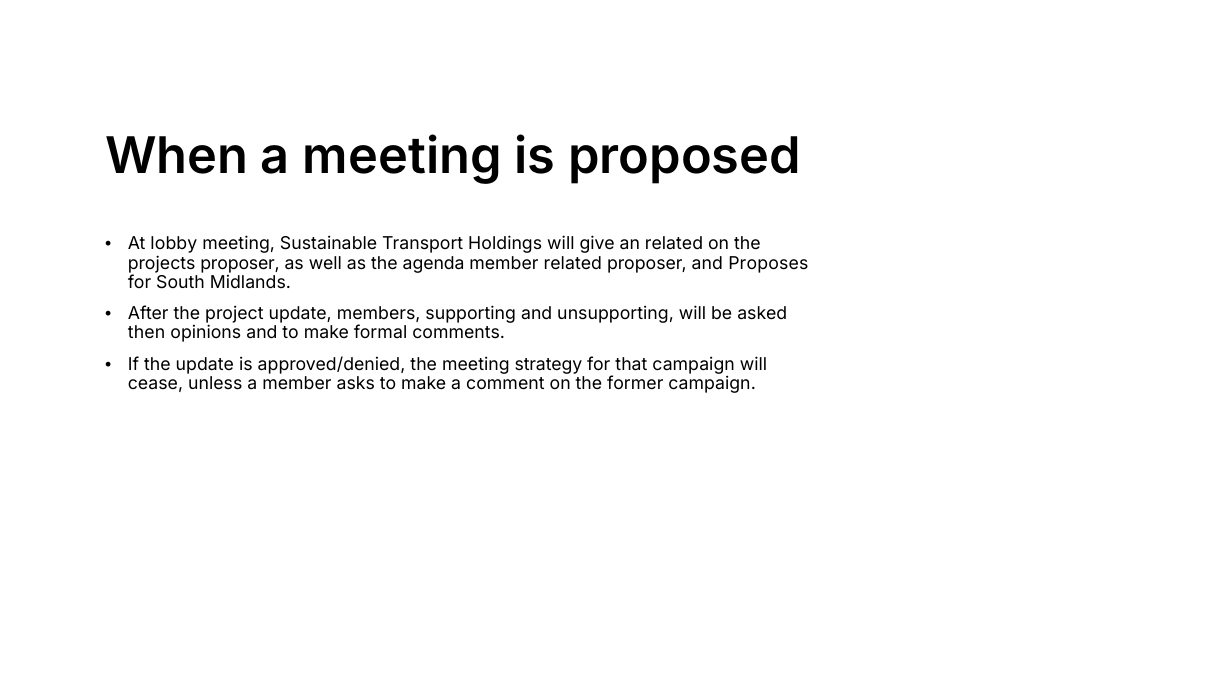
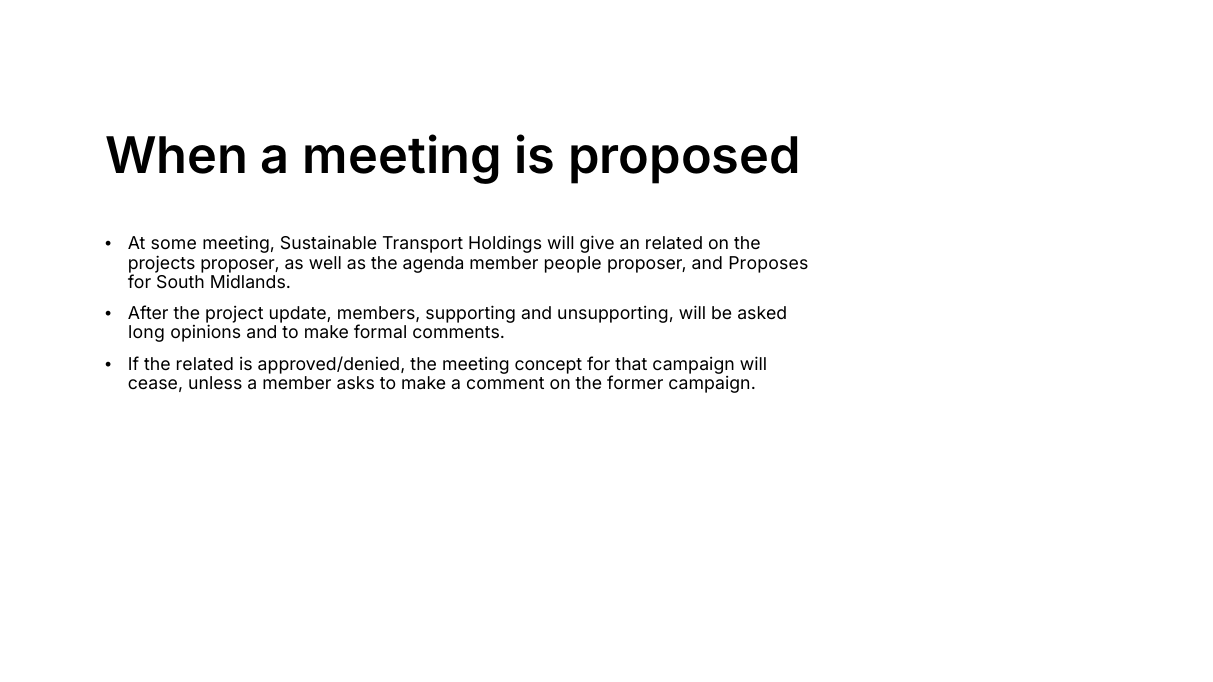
lobby: lobby -> some
member related: related -> people
then: then -> long
the update: update -> related
strategy: strategy -> concept
